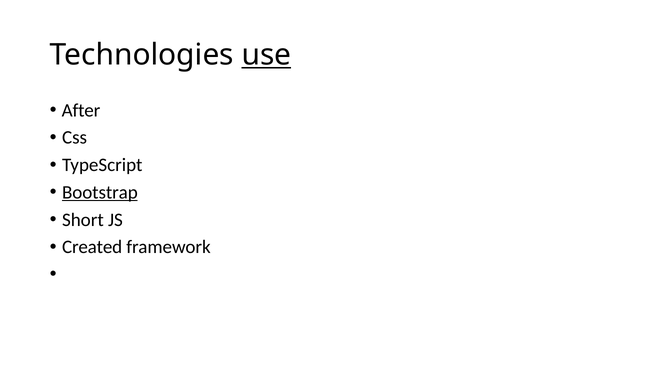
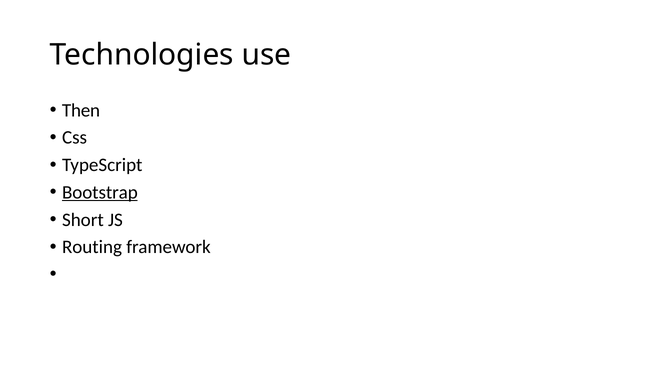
use underline: present -> none
After: After -> Then
Created: Created -> Routing
